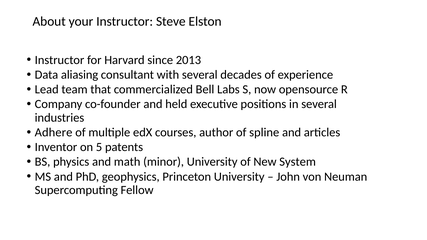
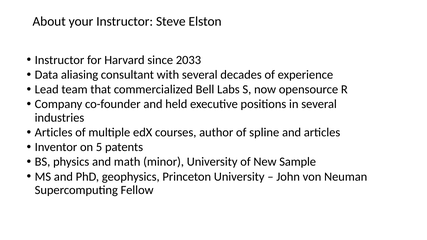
2013: 2013 -> 2033
Adhere at (54, 132): Adhere -> Articles
System: System -> Sample
